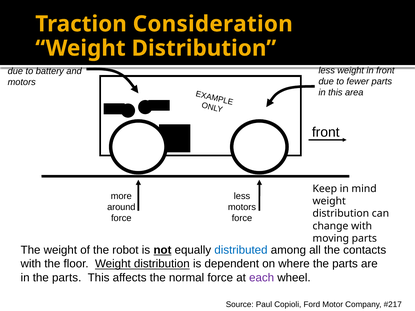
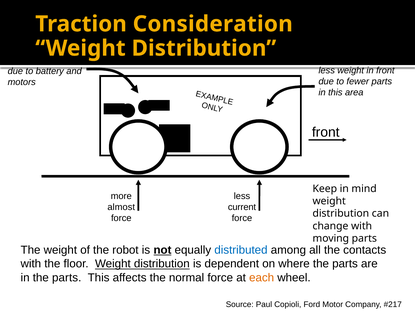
around: around -> almost
motors at (242, 207): motors -> current
each colour: purple -> orange
